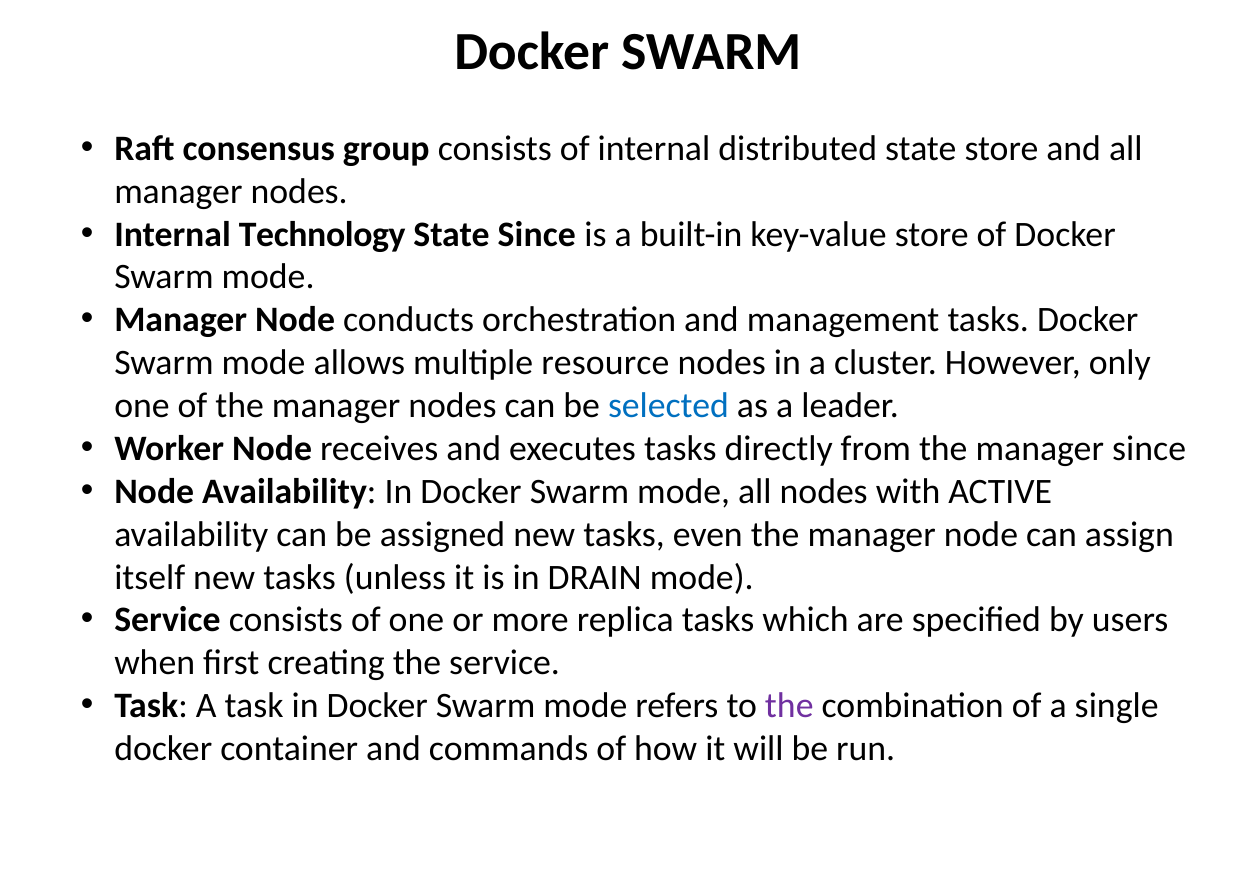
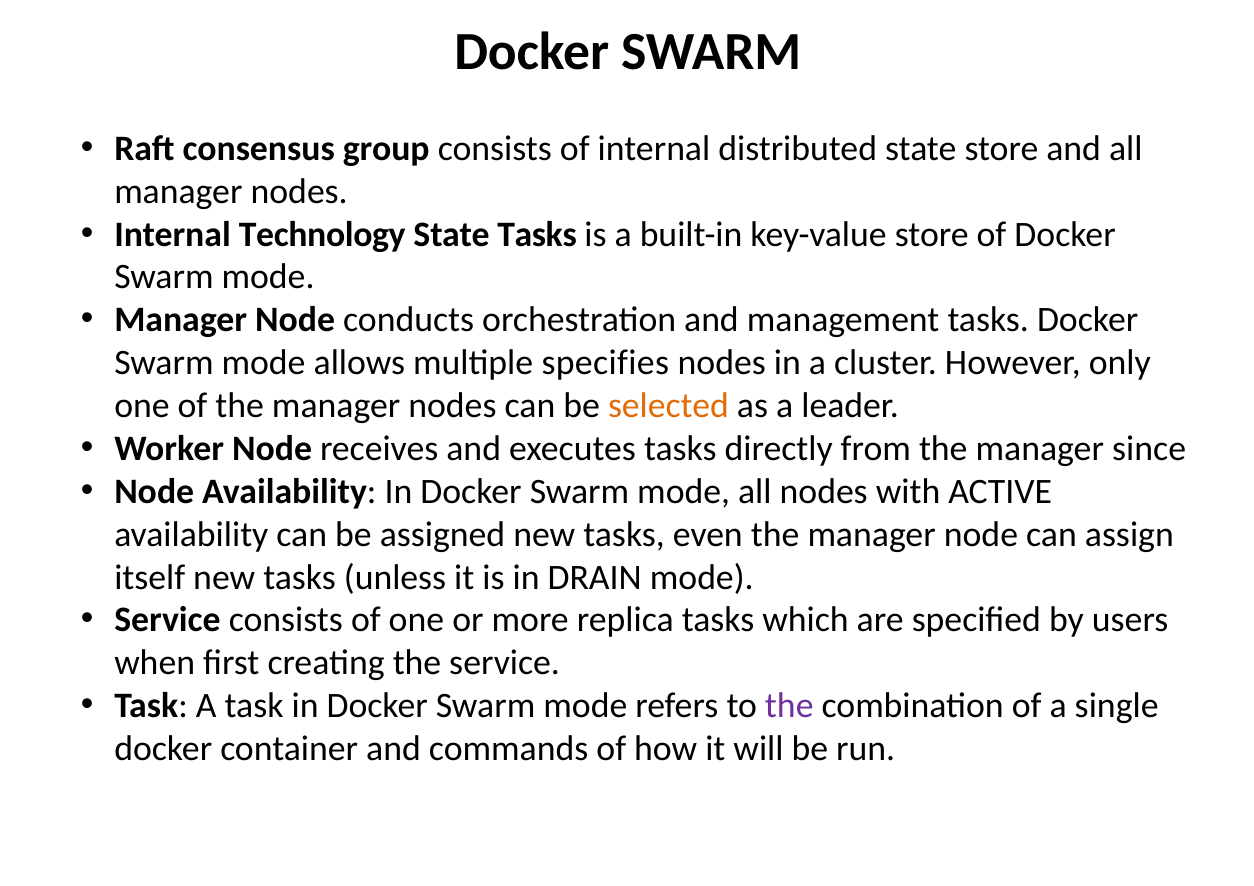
State Since: Since -> Tasks
resource: resource -> specifies
selected colour: blue -> orange
